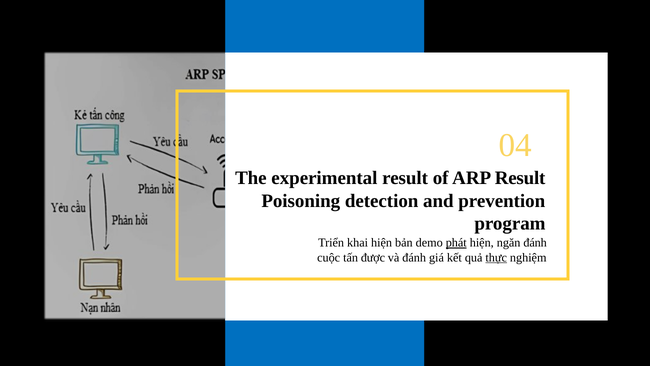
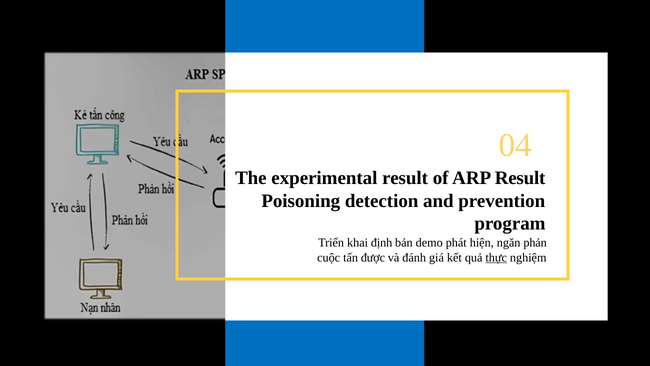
khai hiện: hiện -> định
phát underline: present -> none
ngăn đánh: đánh -> phản
